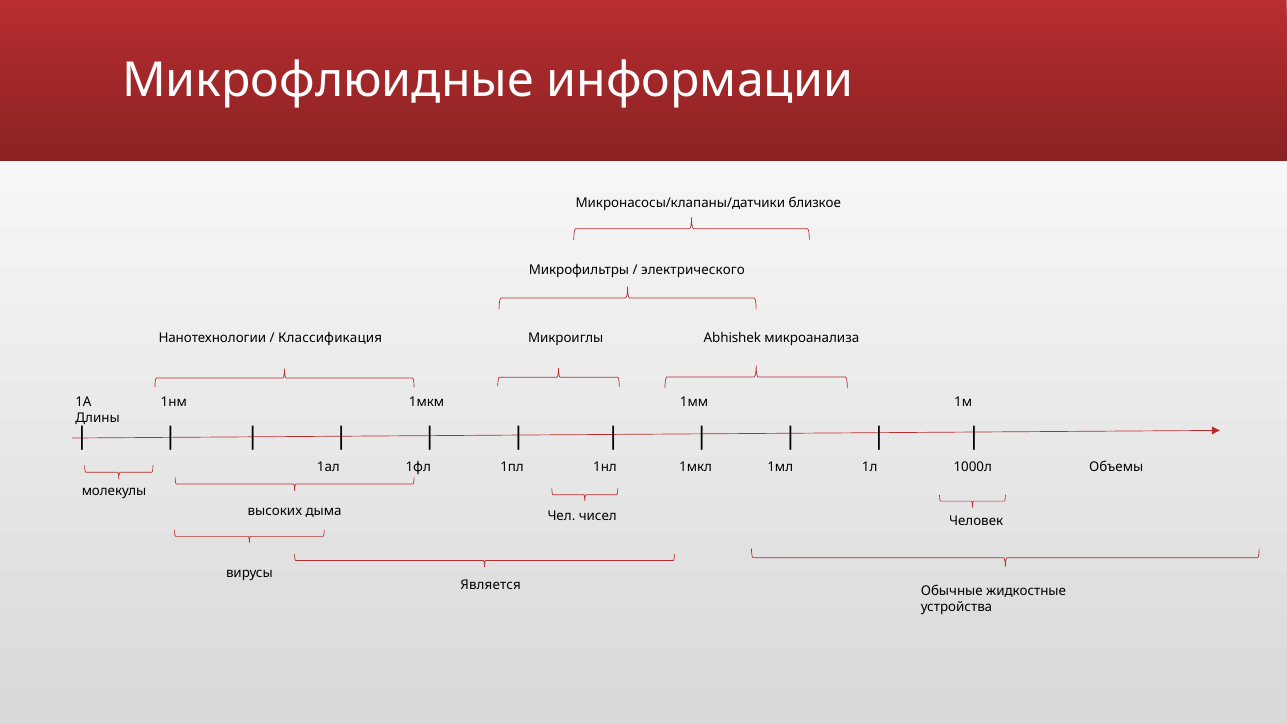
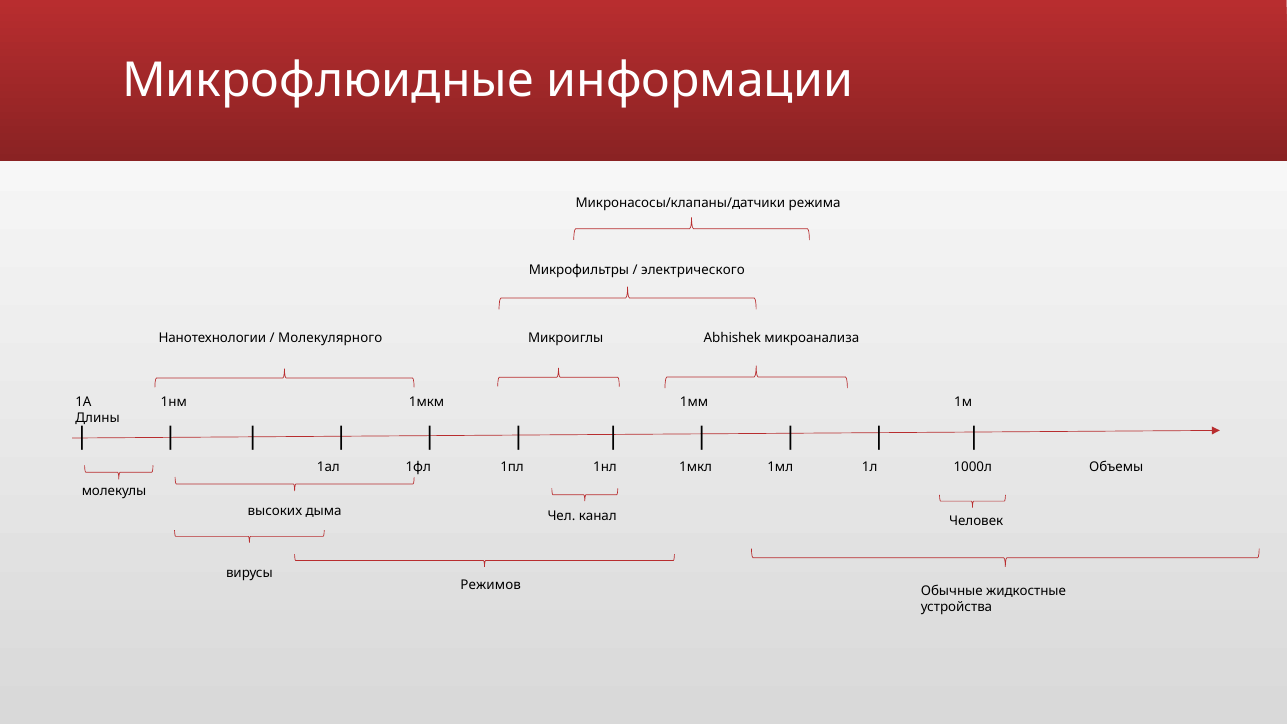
близкое: близкое -> режима
Классификация: Классификация -> Молекулярного
чисел: чисел -> канал
Является: Является -> Режимов
